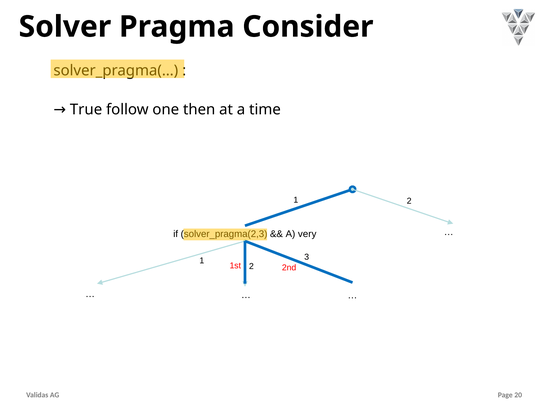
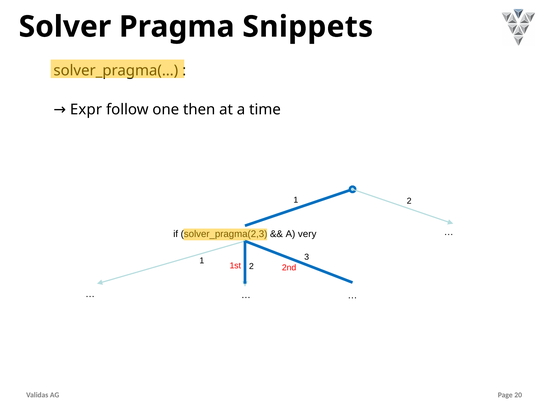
Consider: Consider -> Snippets
True: True -> Expr
